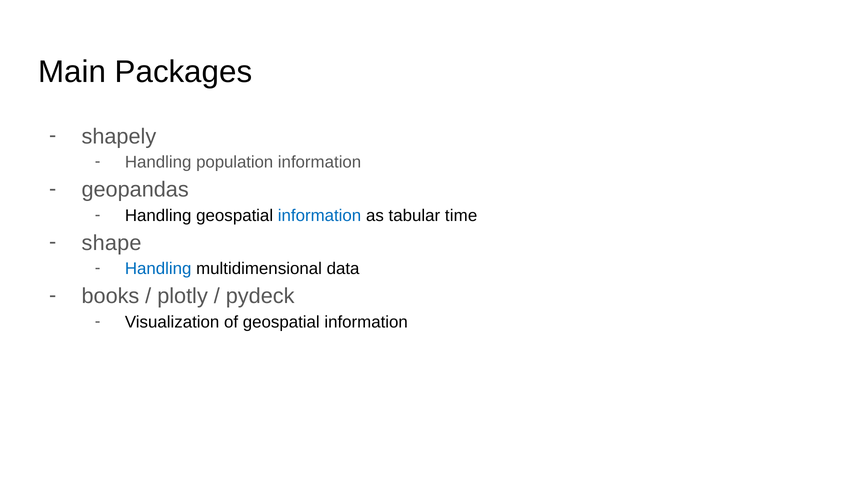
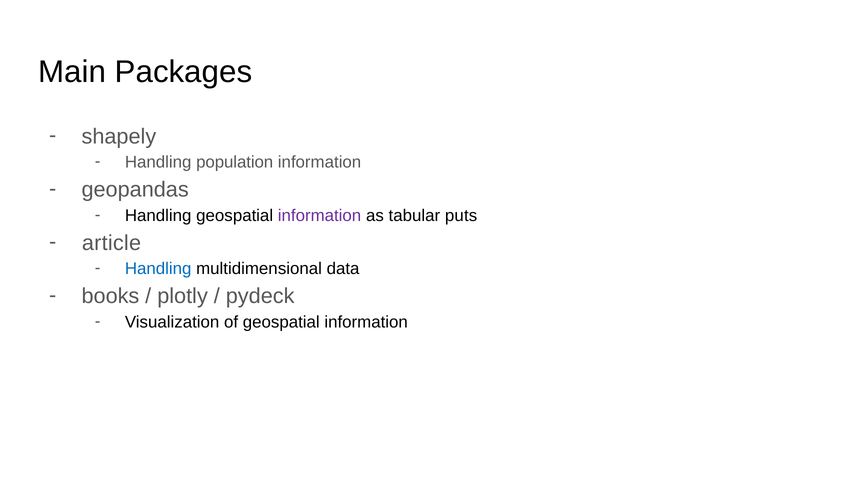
information at (320, 215) colour: blue -> purple
time: time -> puts
shape: shape -> article
